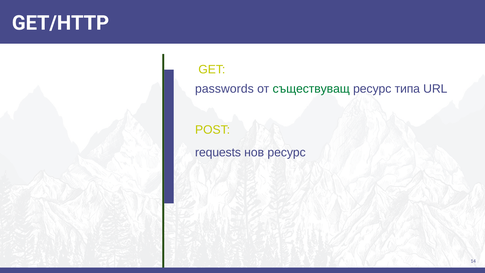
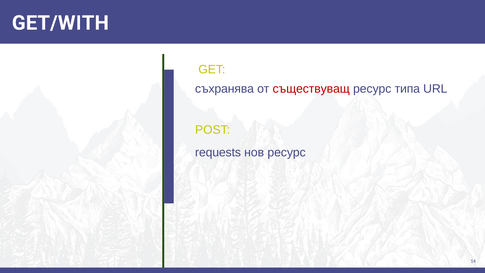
GET/HTTP: GET/HTTP -> GET/WITH
passwords: passwords -> съхранява
съществуващ colour: green -> red
